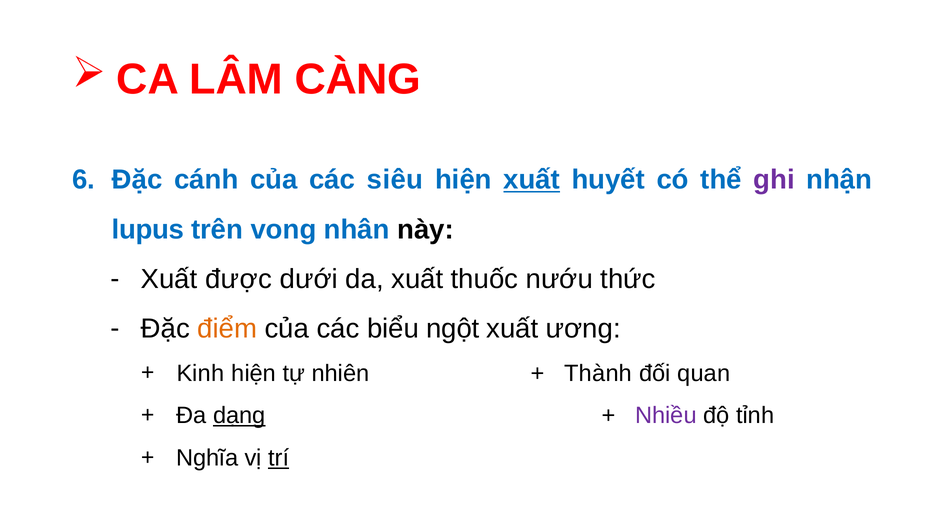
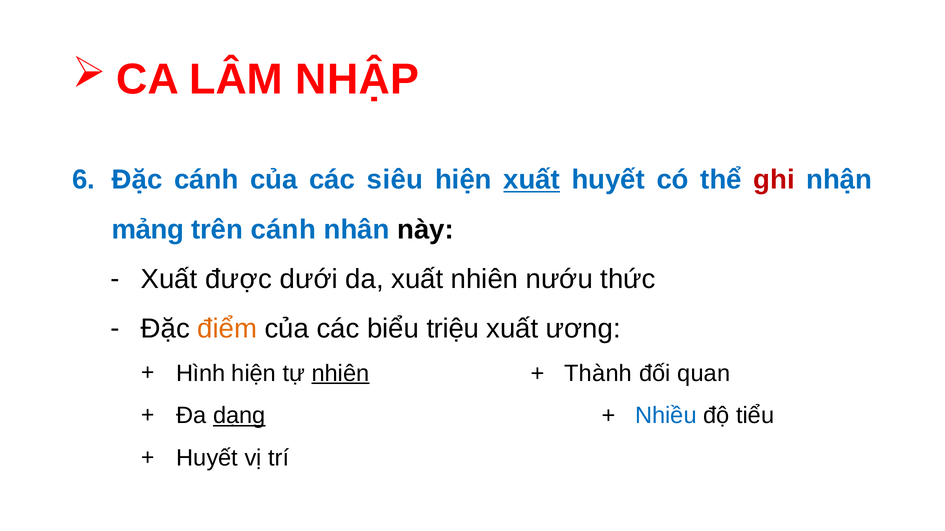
CÀNG: CÀNG -> NHẬP
ghi colour: purple -> red
lupus: lupus -> mảng
trên vong: vong -> cánh
xuất thuốc: thuốc -> nhiên
ngột: ngột -> triệu
Kinh: Kinh -> Hình
nhiên at (340, 374) underline: none -> present
Nhiều colour: purple -> blue
tỉnh: tỉnh -> tiểu
Nghĩa at (207, 459): Nghĩa -> Huyết
trí underline: present -> none
